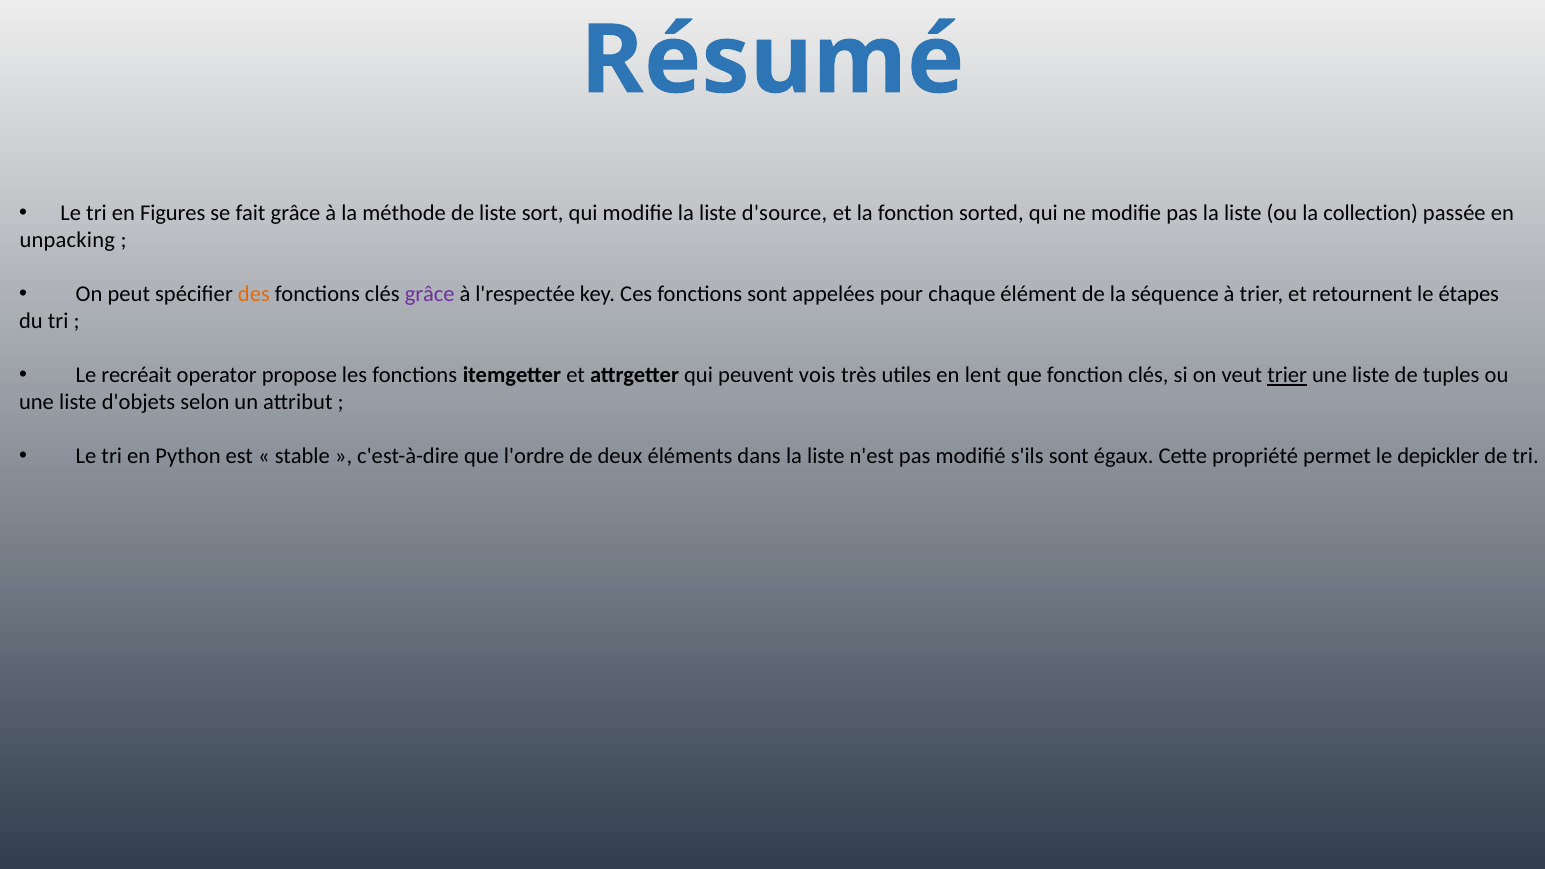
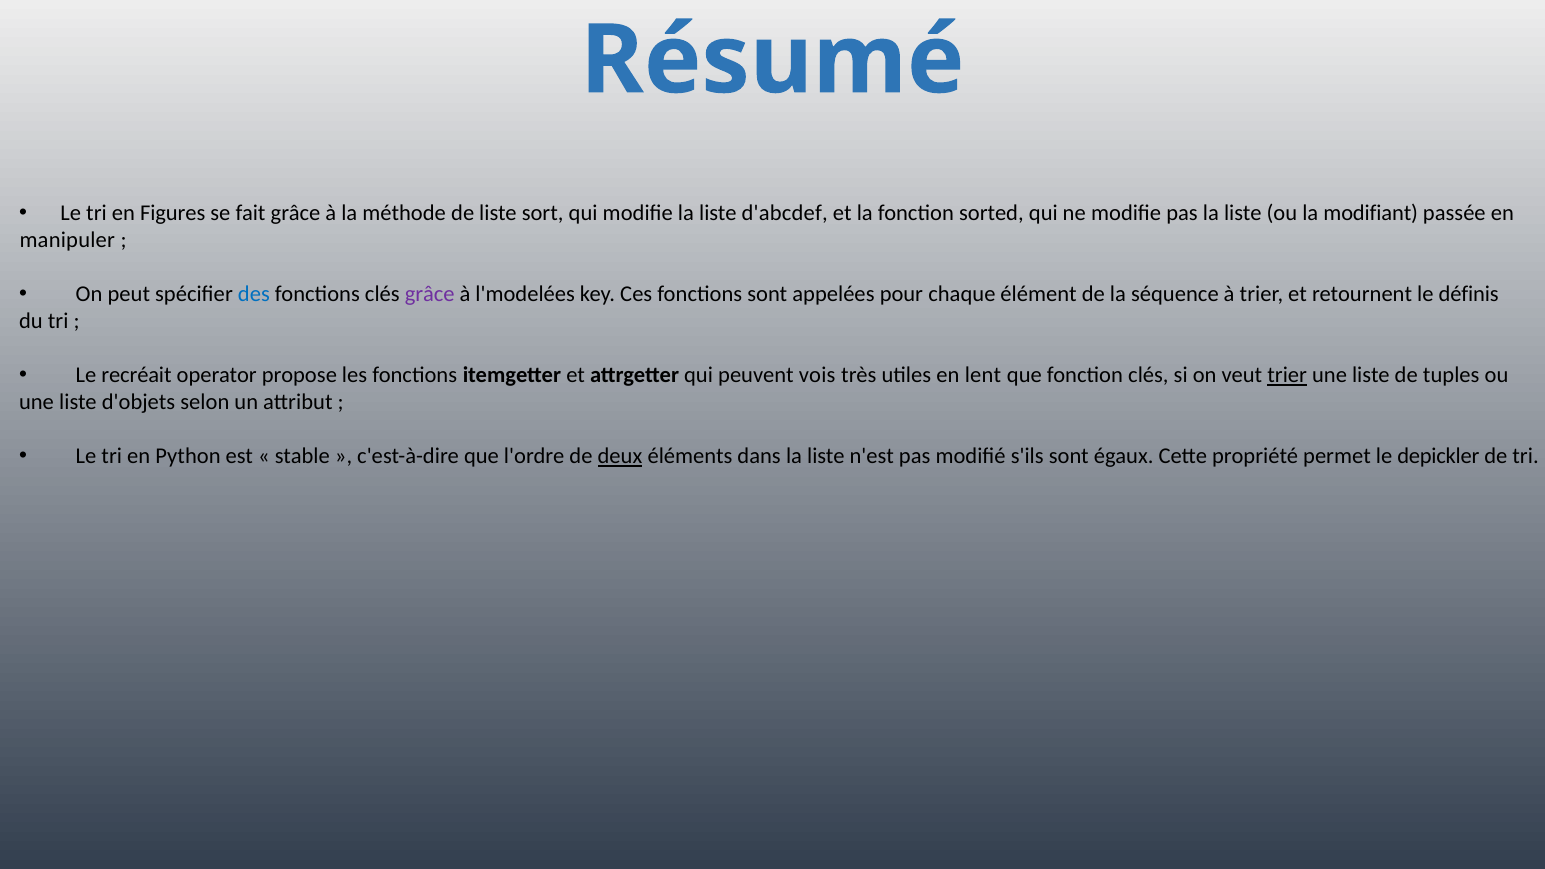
d'source: d'source -> d'abcdef
collection: collection -> modifiant
unpacking: unpacking -> manipuler
des colour: orange -> blue
l'respectée: l'respectée -> l'modelées
étapes: étapes -> définis
deux underline: none -> present
